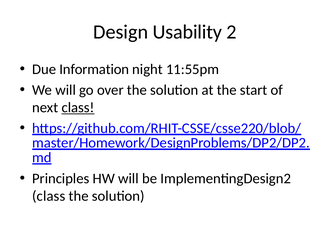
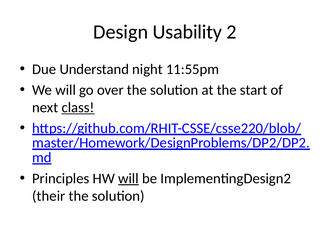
Information: Information -> Understand
will at (128, 178) underline: none -> present
class at (49, 196): class -> their
